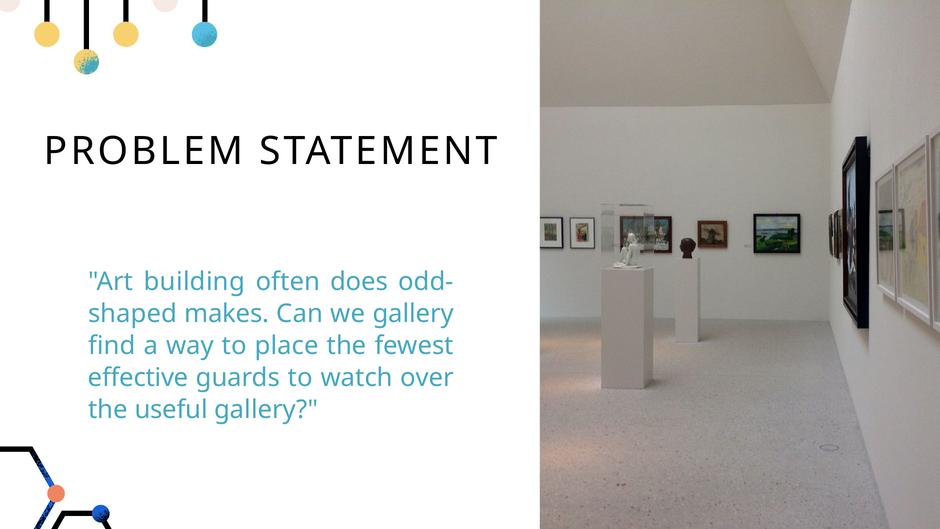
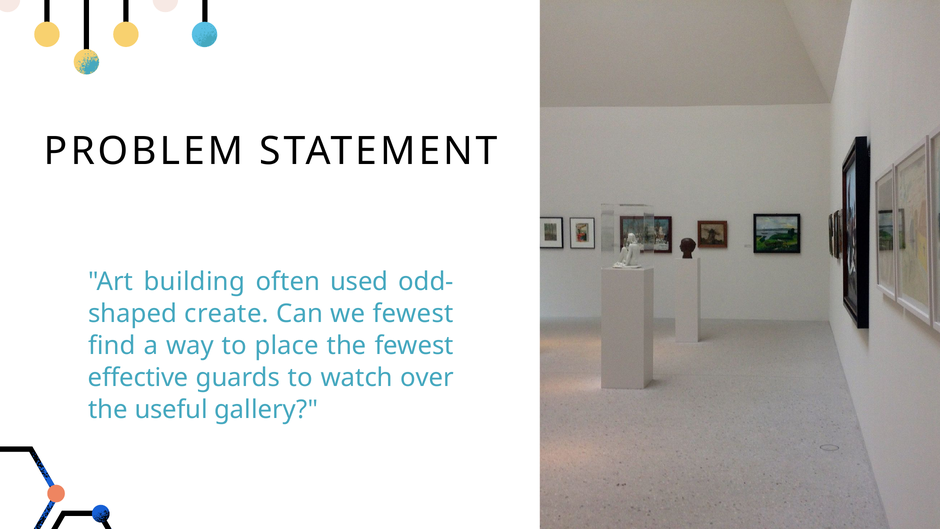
does: does -> used
makes: makes -> create
we gallery: gallery -> fewest
